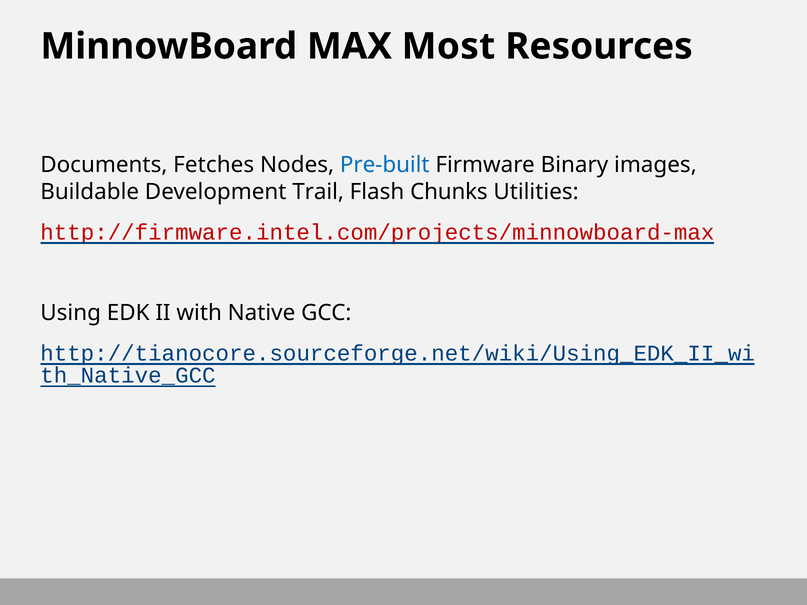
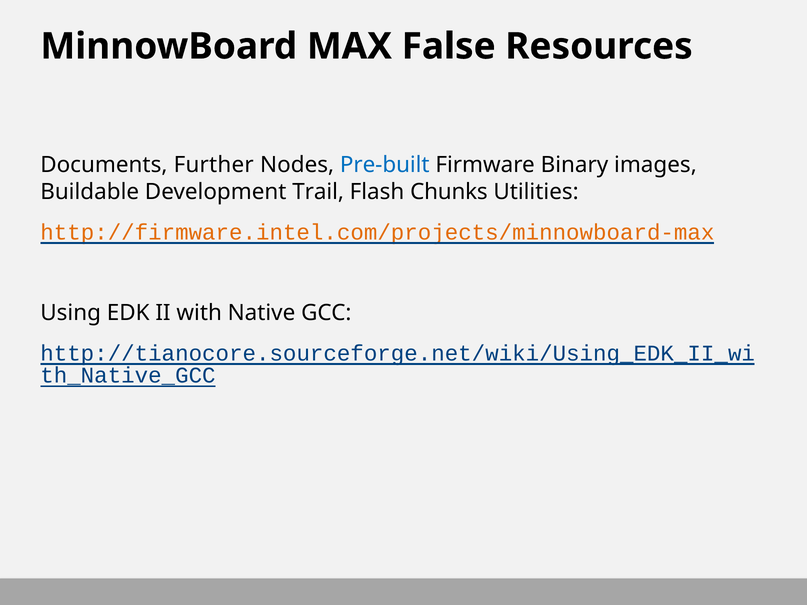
Most: Most -> False
Fetches: Fetches -> Further
http://firmware.intel.com/projects/minnowboard-max colour: red -> orange
